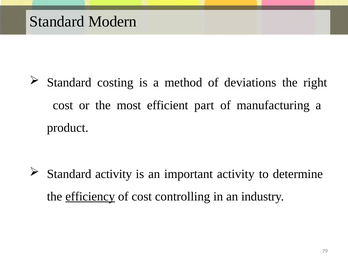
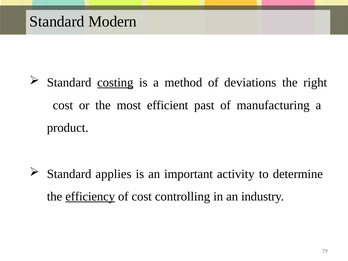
costing underline: none -> present
part: part -> past
Standard activity: activity -> applies
